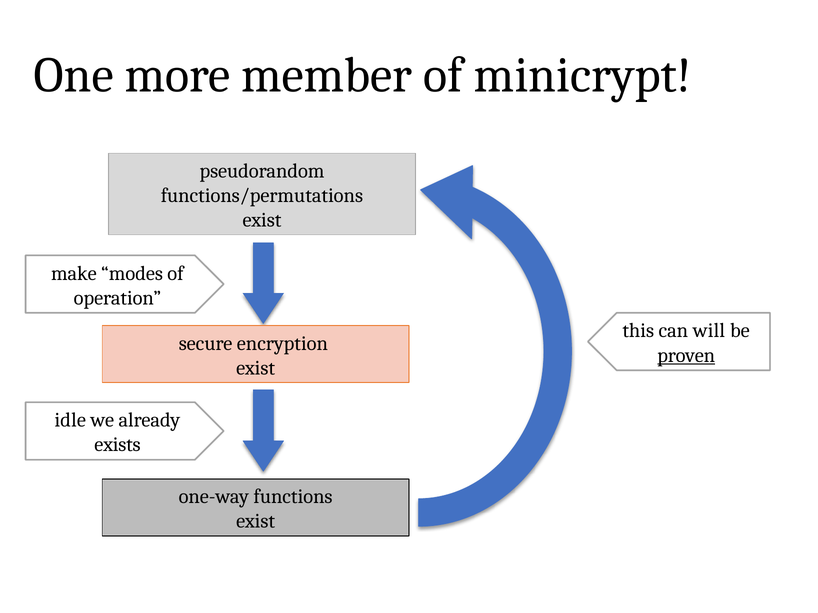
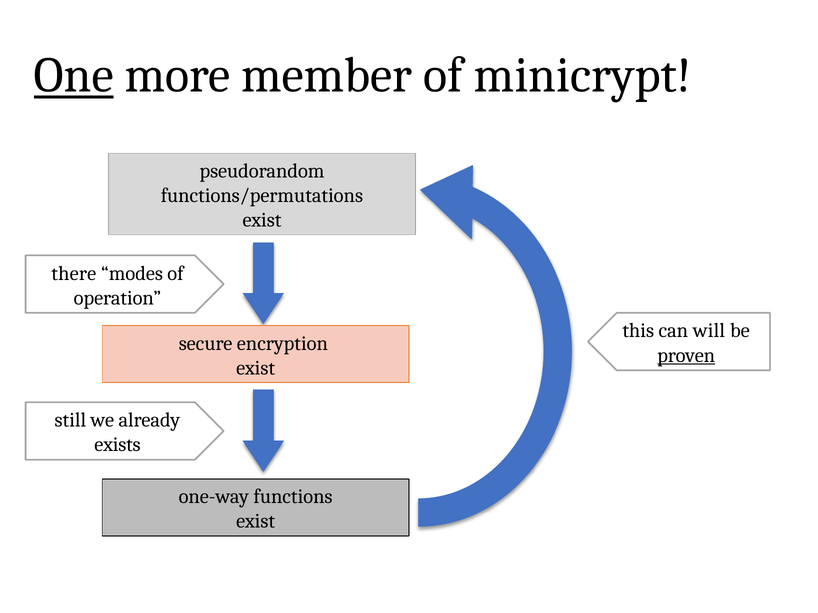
One underline: none -> present
make: make -> there
idle: idle -> still
